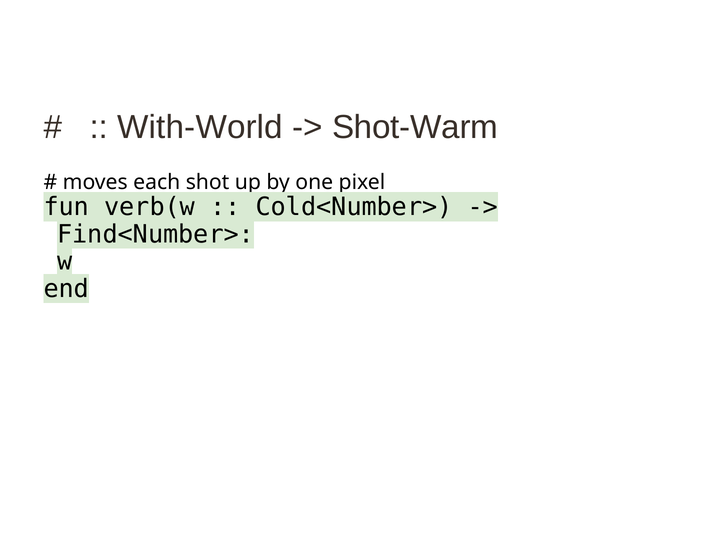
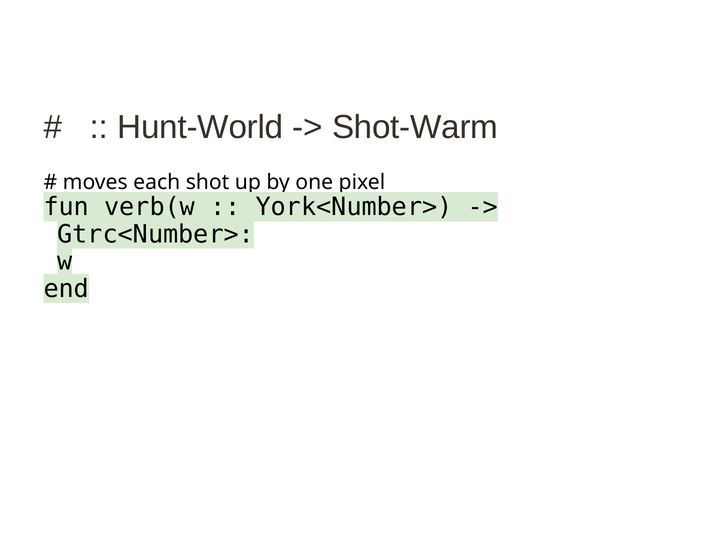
With-World: With-World -> Hunt-World
Cold<Number>: Cold<Number> -> York<Number>
Find<Number>: Find<Number> -> Gtrc<Number>
